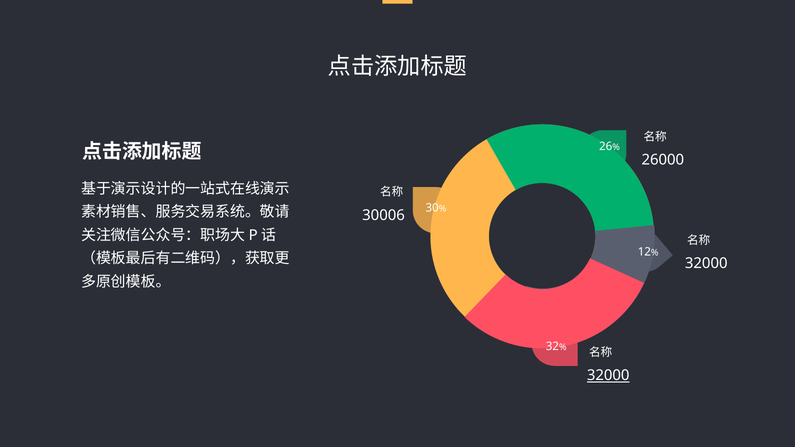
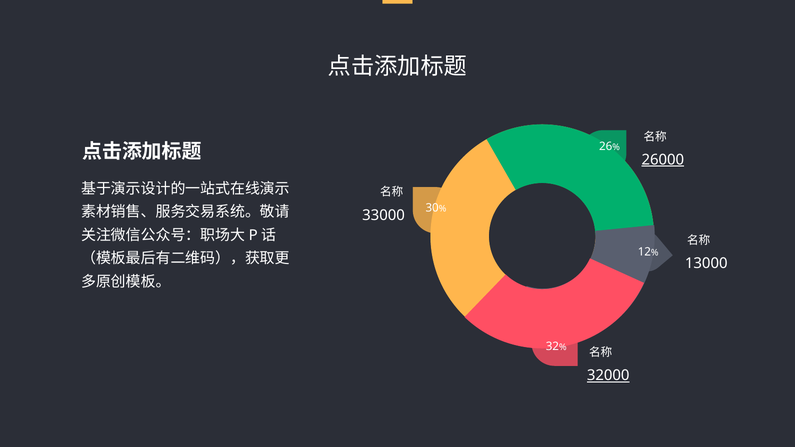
26000 underline: none -> present
30006: 30006 -> 33000
32000 at (706, 264): 32000 -> 13000
